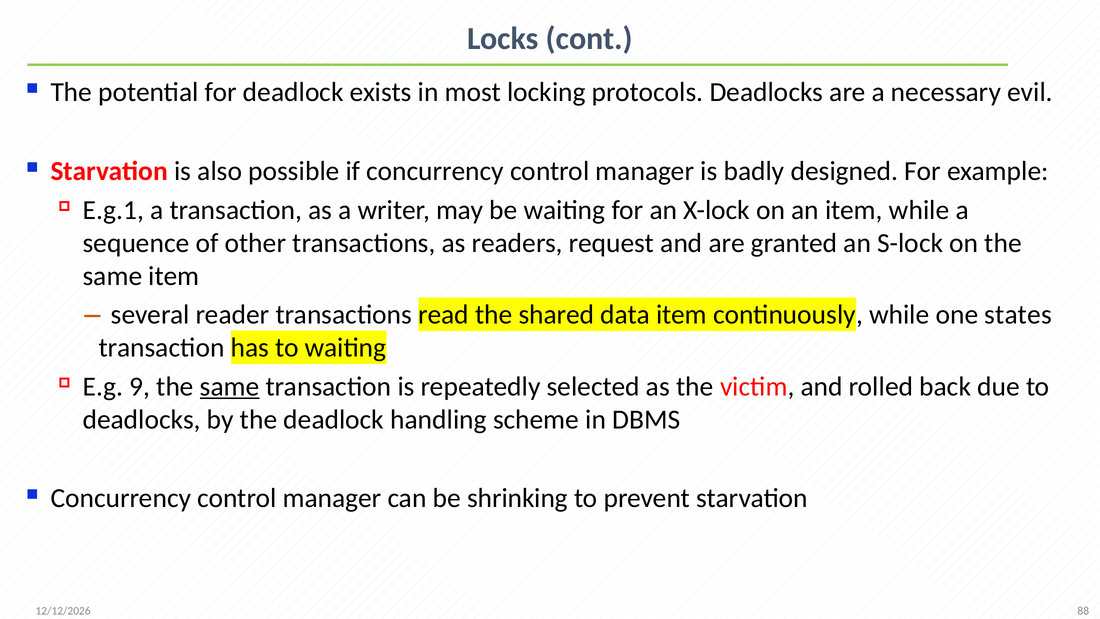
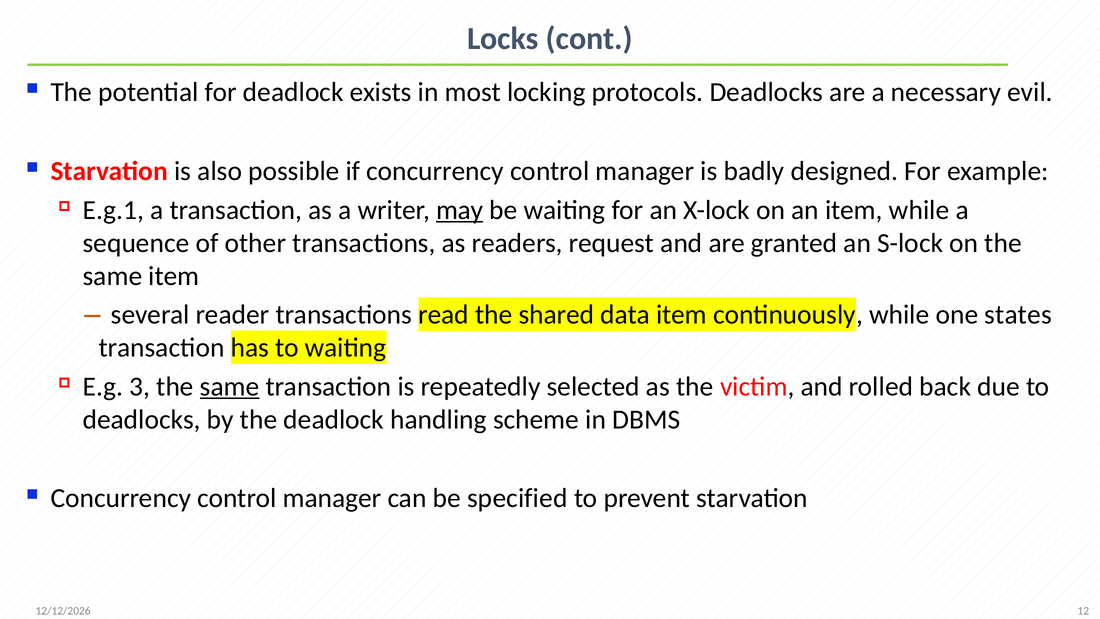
may underline: none -> present
9: 9 -> 3
shrinking: shrinking -> specified
88: 88 -> 12
